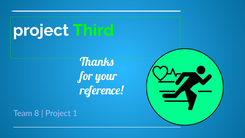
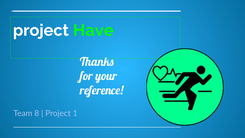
Third: Third -> Have
